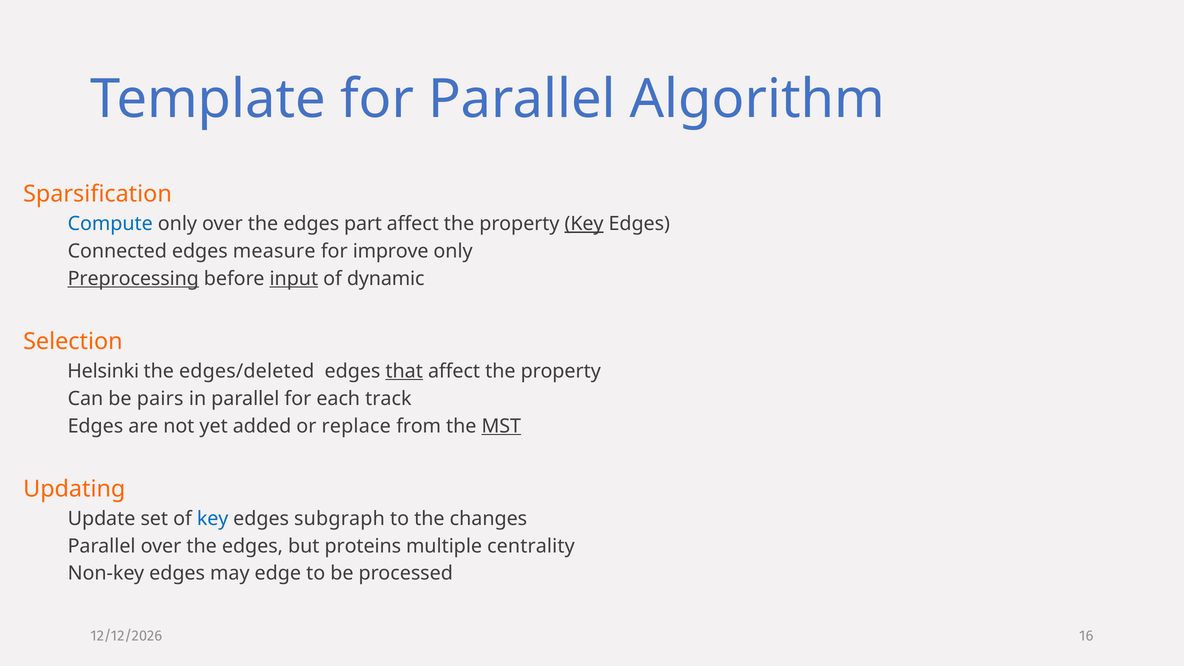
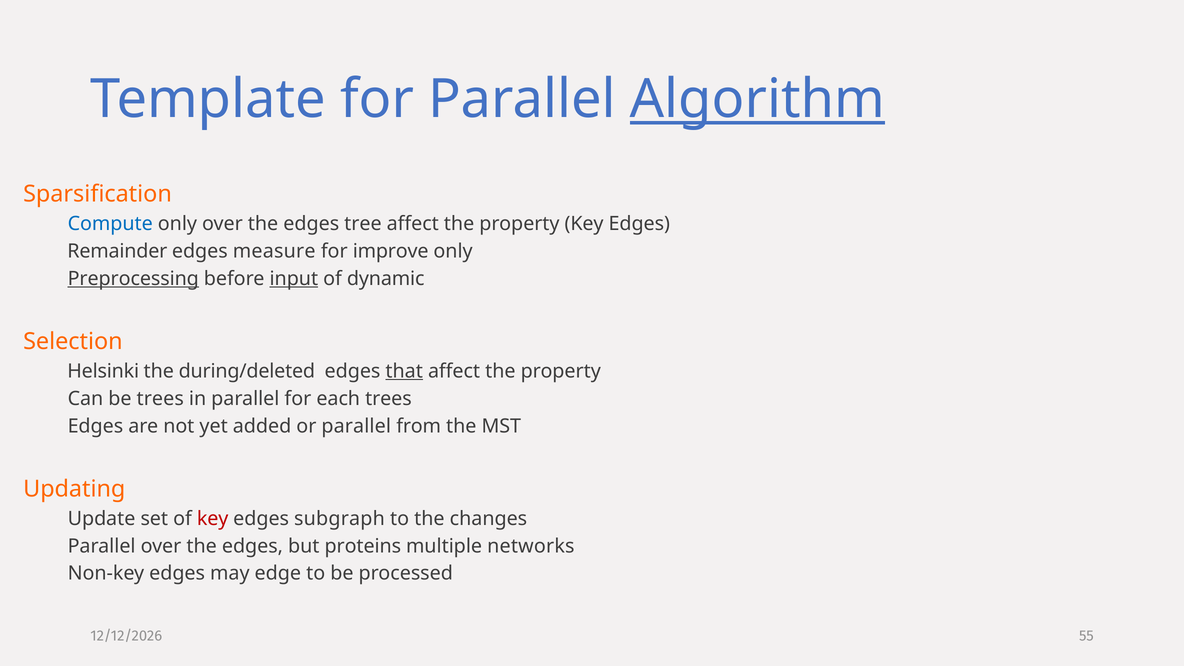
Algorithm underline: none -> present
part: part -> tree
Key at (584, 224) underline: present -> none
Connected: Connected -> Remainder
edges/deleted: edges/deleted -> during/deleted
be pairs: pairs -> trees
each track: track -> trees
or replace: replace -> parallel
MST underline: present -> none
key at (213, 519) colour: blue -> red
centrality: centrality -> networks
16: 16 -> 55
